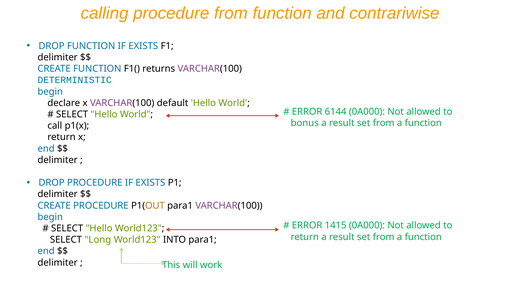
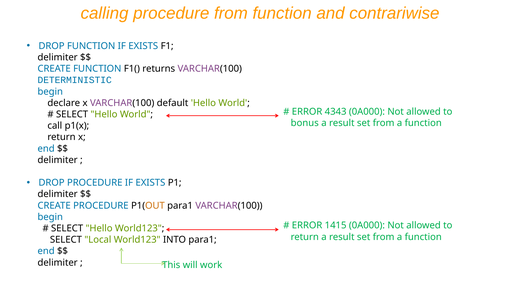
6144: 6144 -> 4343
Long: Long -> Local
